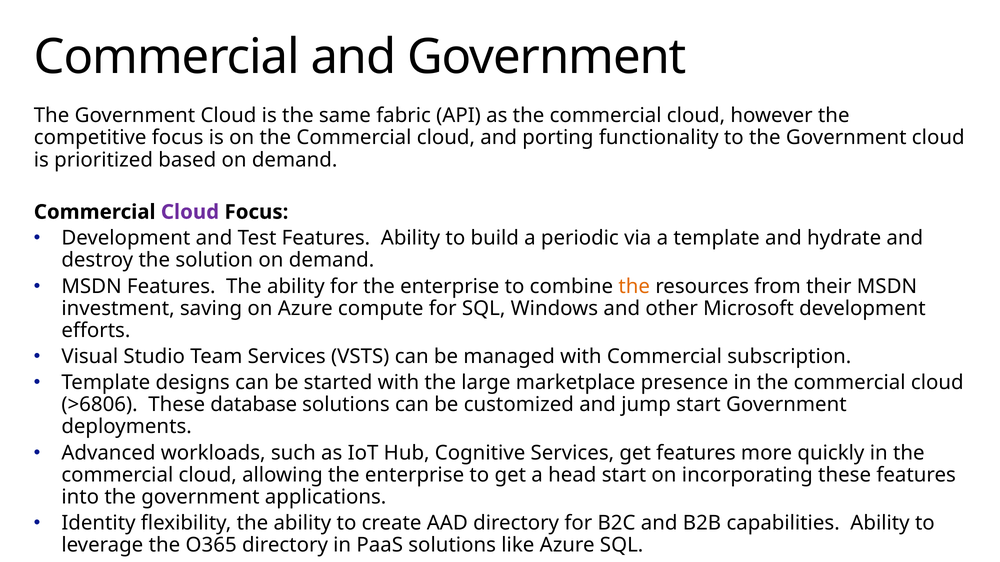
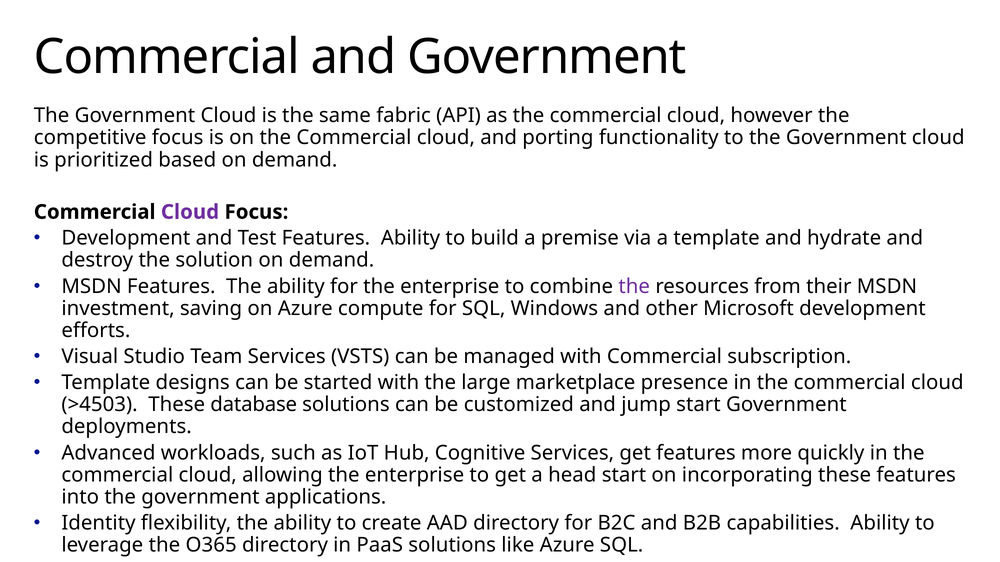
periodic: periodic -> premise
the at (634, 287) colour: orange -> purple
>6806: >6806 -> >4503
